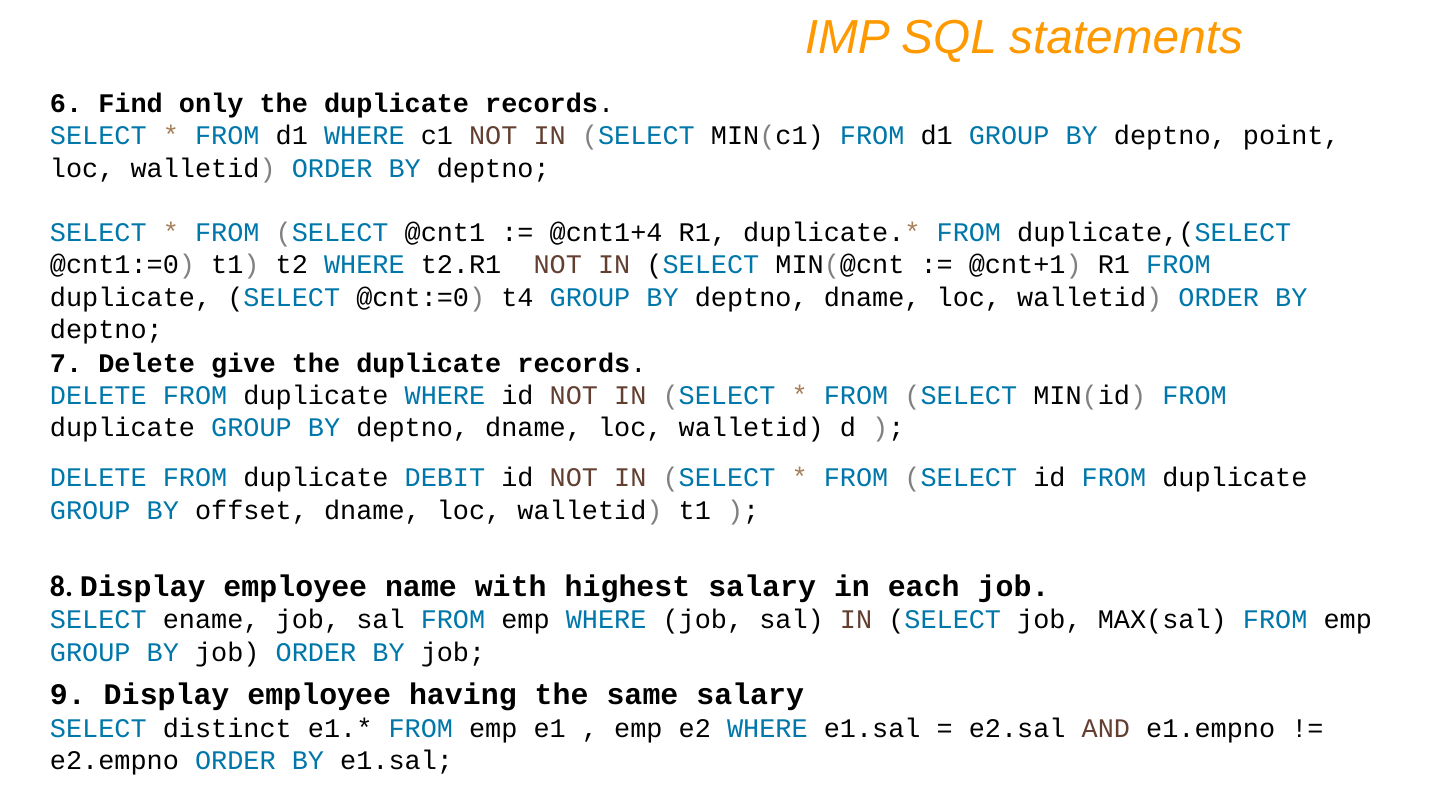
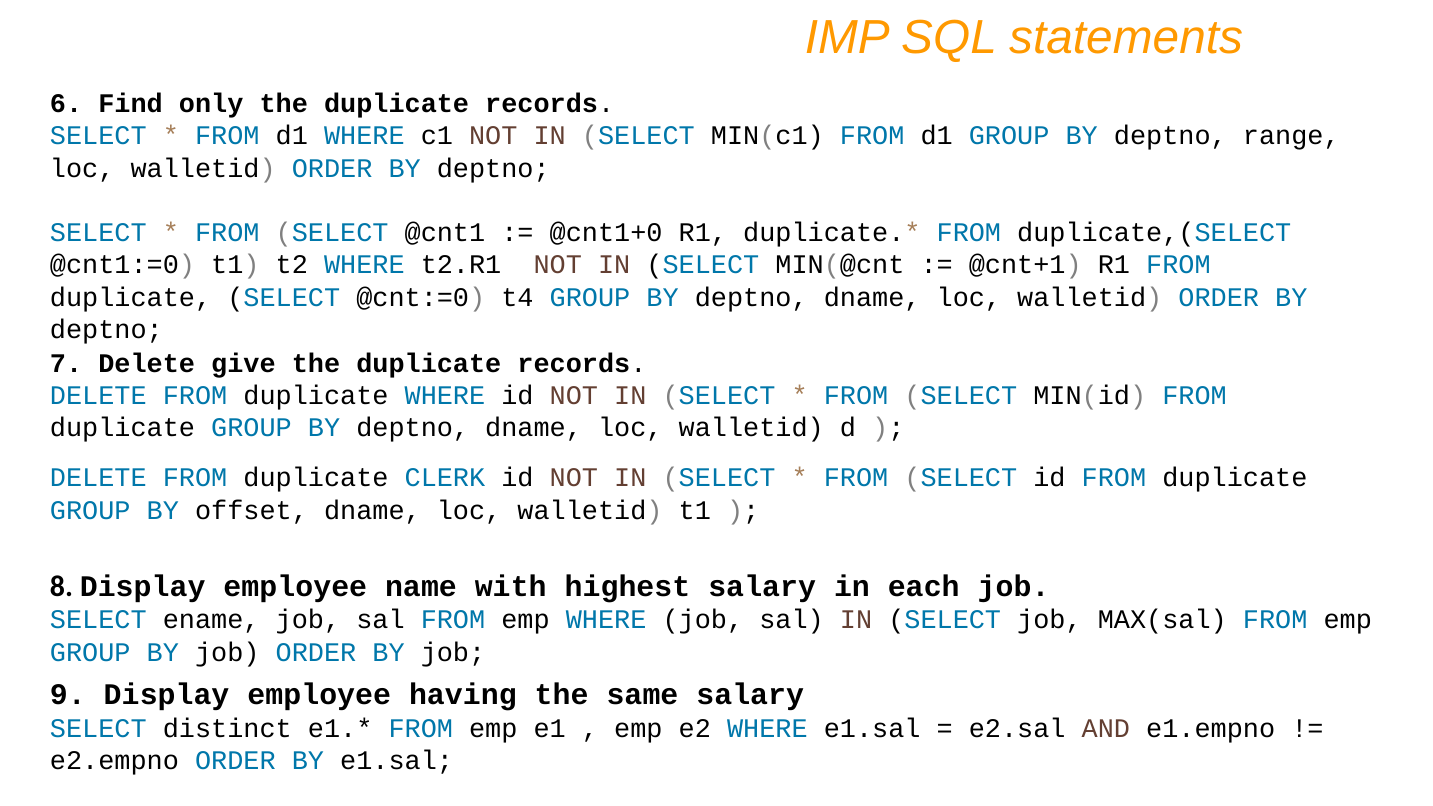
point: point -> range
@cnt1+4: @cnt1+4 -> @cnt1+0
DEBIT: DEBIT -> CLERK
